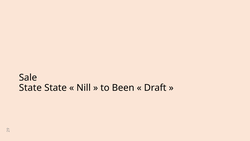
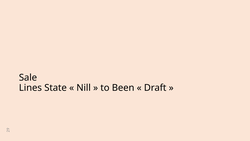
State at (30, 87): State -> Lines
